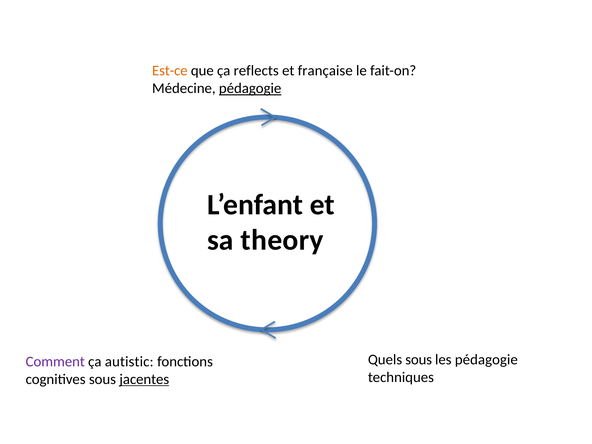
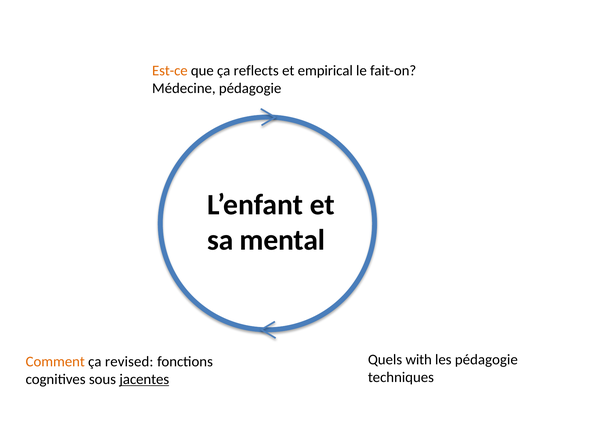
française: française -> empirical
pédagogie at (250, 88) underline: present -> none
theory: theory -> mental
Quels sous: sous -> with
Comment colour: purple -> orange
autistic: autistic -> revised
